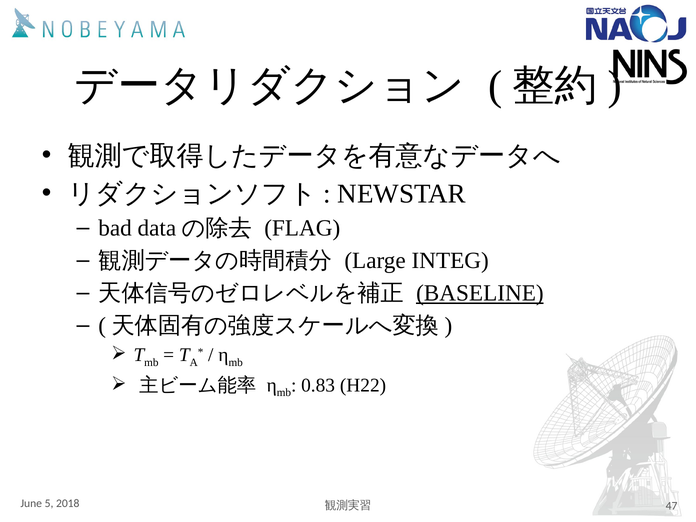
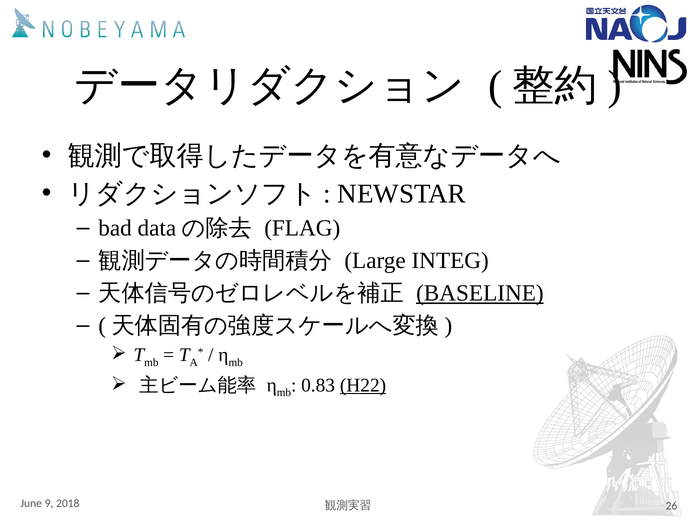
H22 underline: none -> present
5: 5 -> 9
47: 47 -> 26
